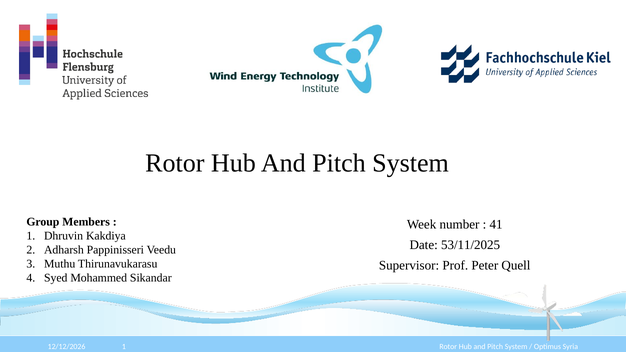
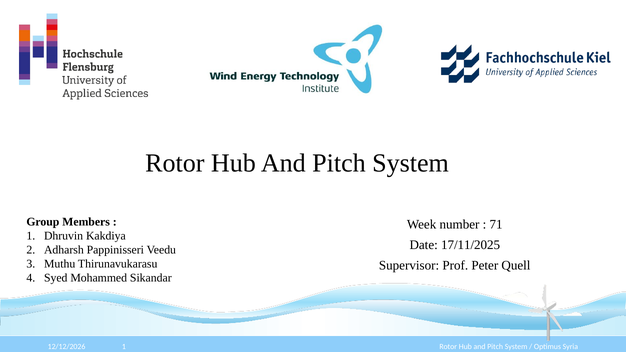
41: 41 -> 71
53/11/2025: 53/11/2025 -> 17/11/2025
